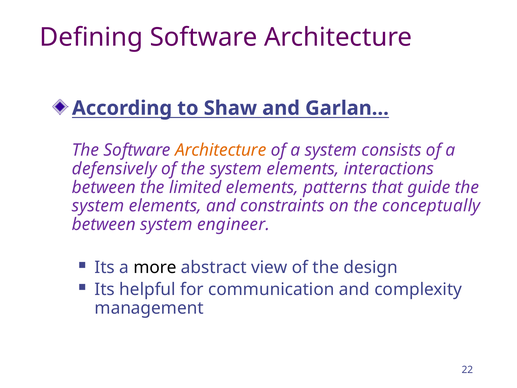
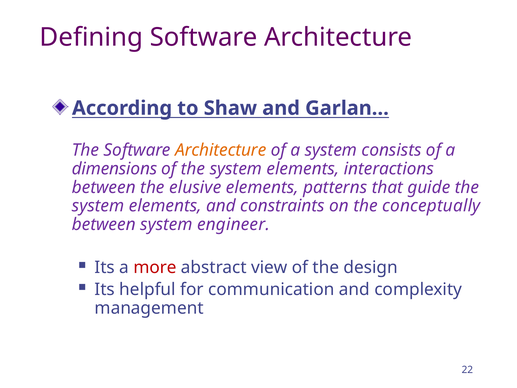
defensively: defensively -> dimensions
limited: limited -> elusive
more colour: black -> red
